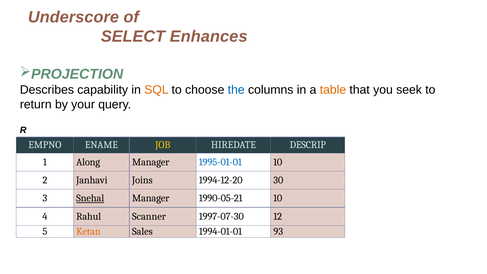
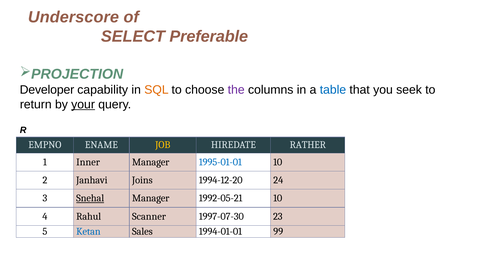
Enhances: Enhances -> Preferable
Describes: Describes -> Developer
the colour: blue -> purple
table colour: orange -> blue
your underline: none -> present
DESCRIP: DESCRIP -> RATHER
Along: Along -> Inner
30: 30 -> 24
1990-05-21: 1990-05-21 -> 1992-05-21
12: 12 -> 23
Ketan colour: orange -> blue
93: 93 -> 99
